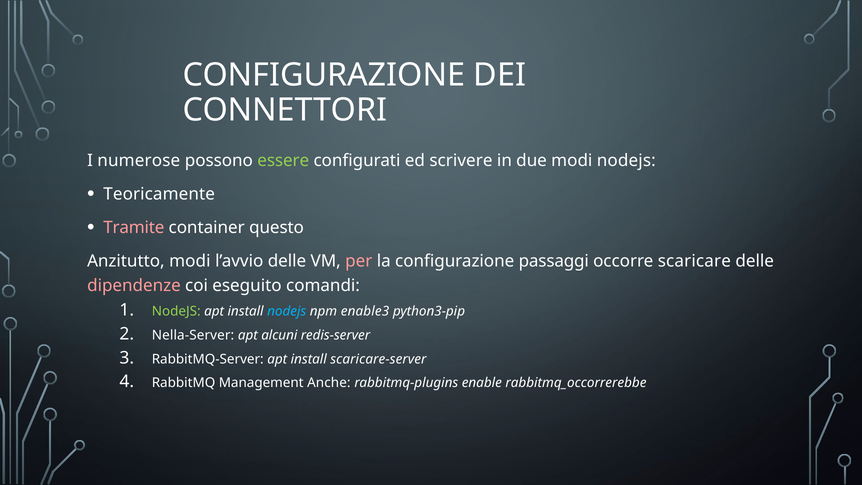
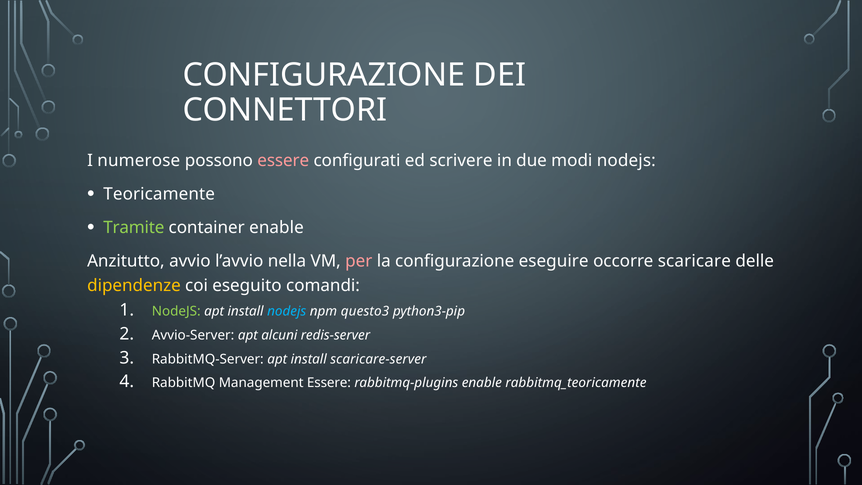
essere at (283, 160) colour: light green -> pink
Tramite colour: pink -> light green
container questo: questo -> enable
Anzitutto modi: modi -> avvio
l’avvio delle: delle -> nella
passaggi: passaggi -> eseguire
dipendenze colour: pink -> yellow
enable3: enable3 -> questo3
Nella-Server: Nella-Server -> Avvio-Server
Management Anche: Anche -> Essere
rabbitmq_occorrerebbe: rabbitmq_occorrerebbe -> rabbitmq_teoricamente
